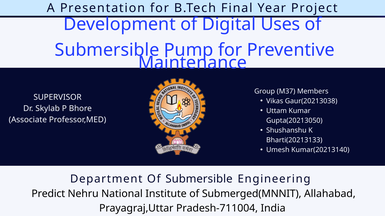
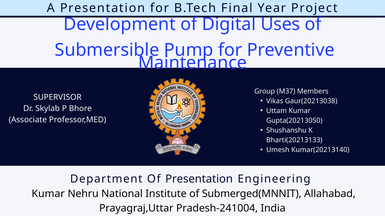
Department Of Submersible: Submersible -> Presentation
Predict at (48, 194): Predict -> Kumar
Pradesh-711004: Pradesh-711004 -> Pradesh-241004
